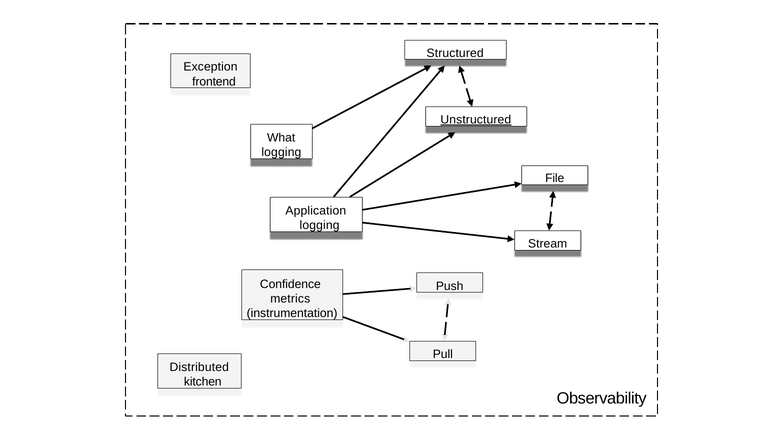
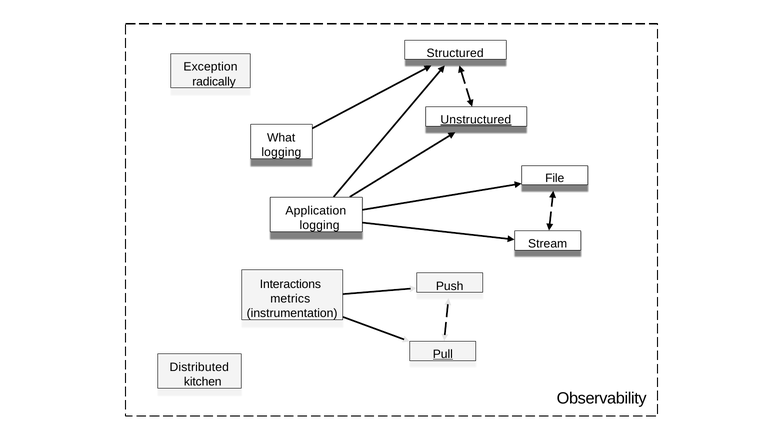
frontend: frontend -> radically
Confidence: Confidence -> Interactions
Pull underline: none -> present
